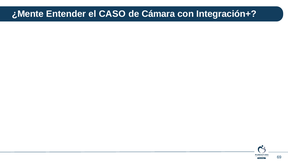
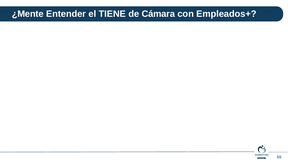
CASO: CASO -> TIENE
Integración+: Integración+ -> Empleados+
